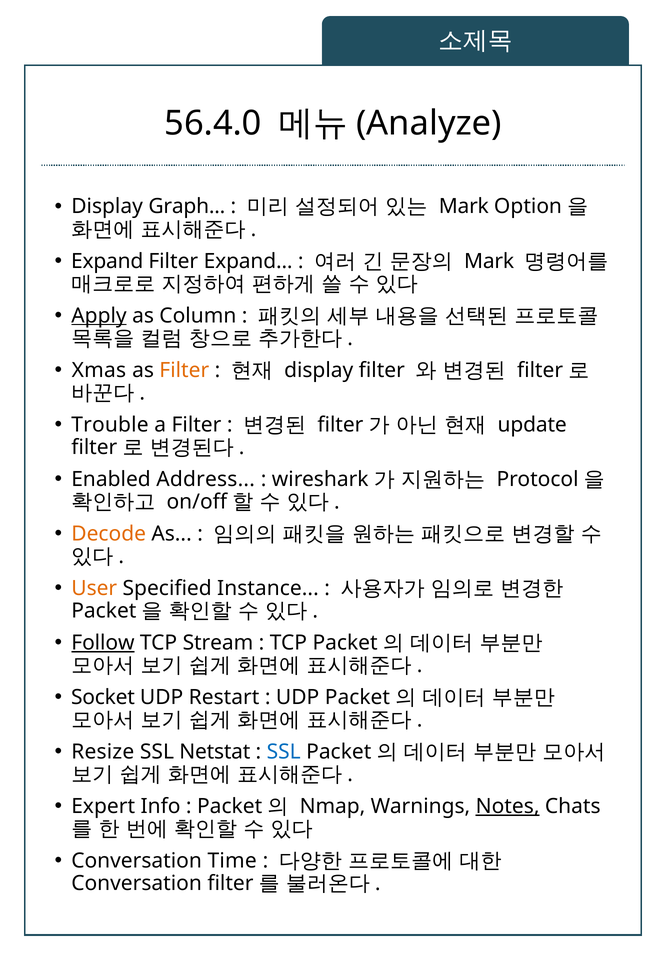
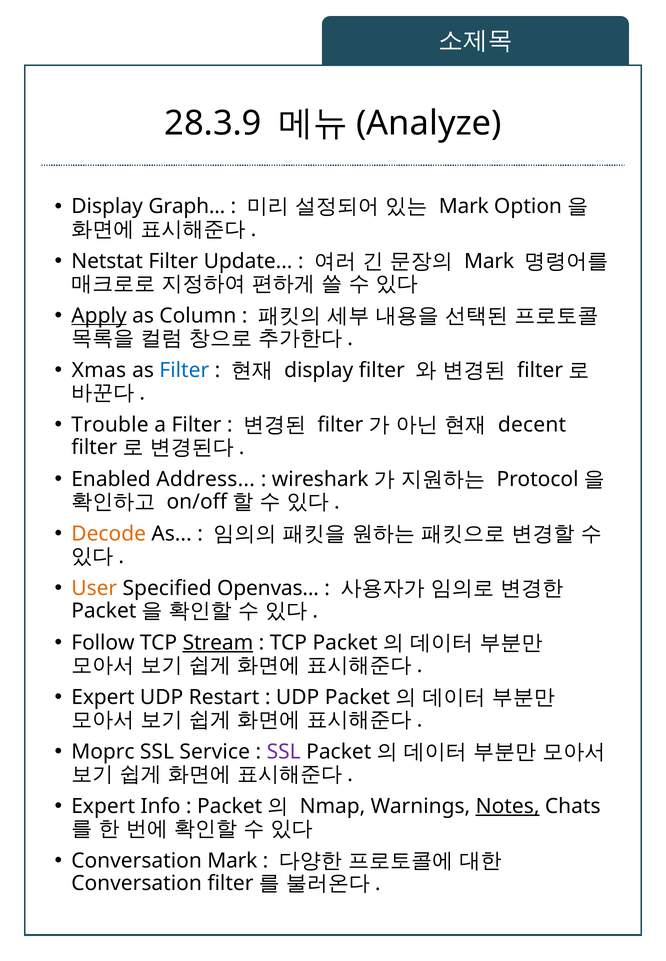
56.4.0: 56.4.0 -> 28.3.9
Expand at (107, 261): Expand -> Netstat
Filter Expand: Expand -> Update
Filter at (184, 371) colour: orange -> blue
update: update -> decent
Instance: Instance -> Openvas
Follow underline: present -> none
Stream underline: none -> present
Socket at (103, 698): Socket -> Expert
Resize: Resize -> Moprc
Netstat: Netstat -> Service
SSL at (284, 753) colour: blue -> purple
Conversation Time: Time -> Mark
